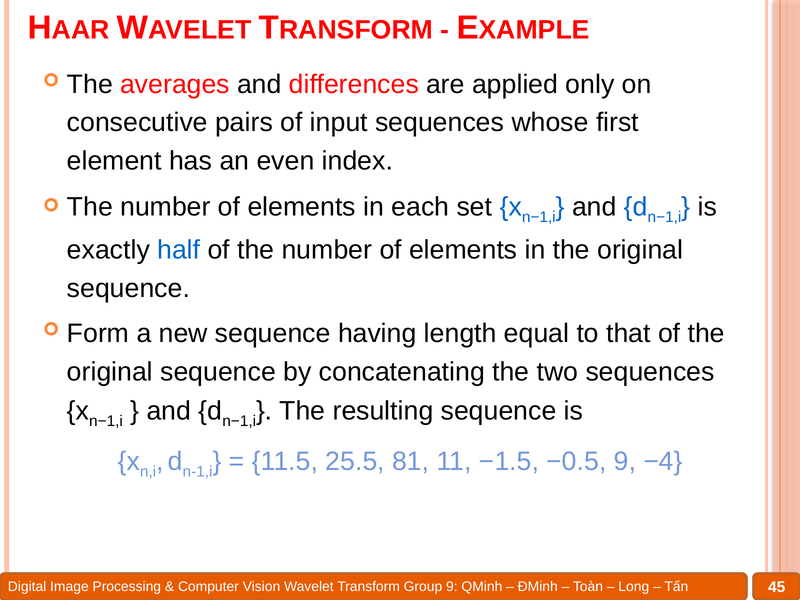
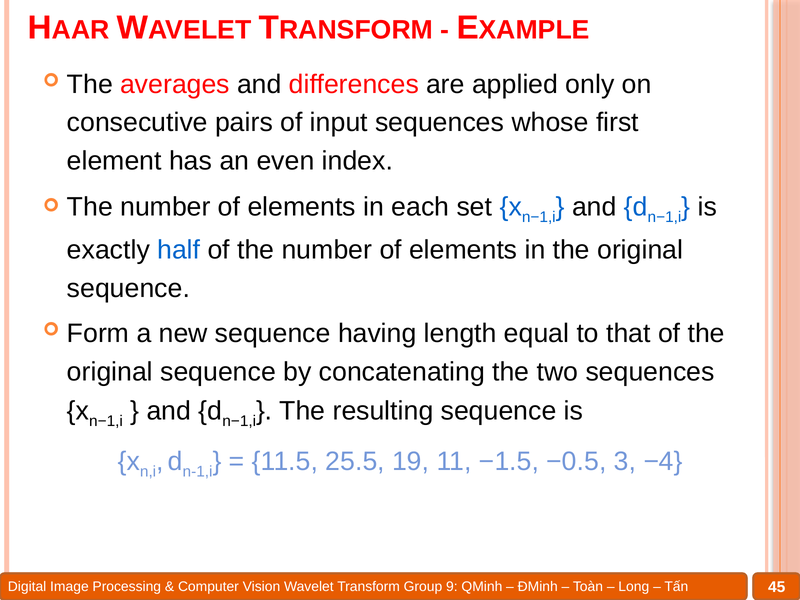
81: 81 -> 19
−0.5 9: 9 -> 3
